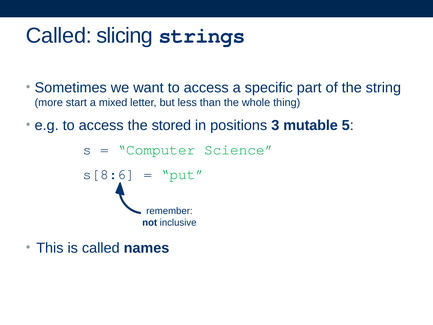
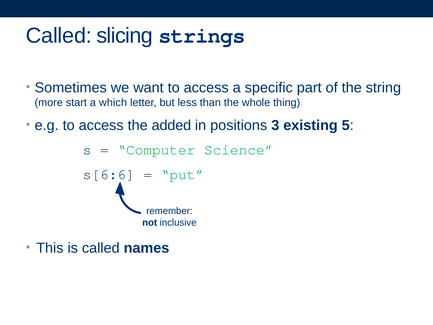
mixed: mixed -> which
stored: stored -> added
mutable: mutable -> existing
s[8:6: s[8:6 -> s[6:6
